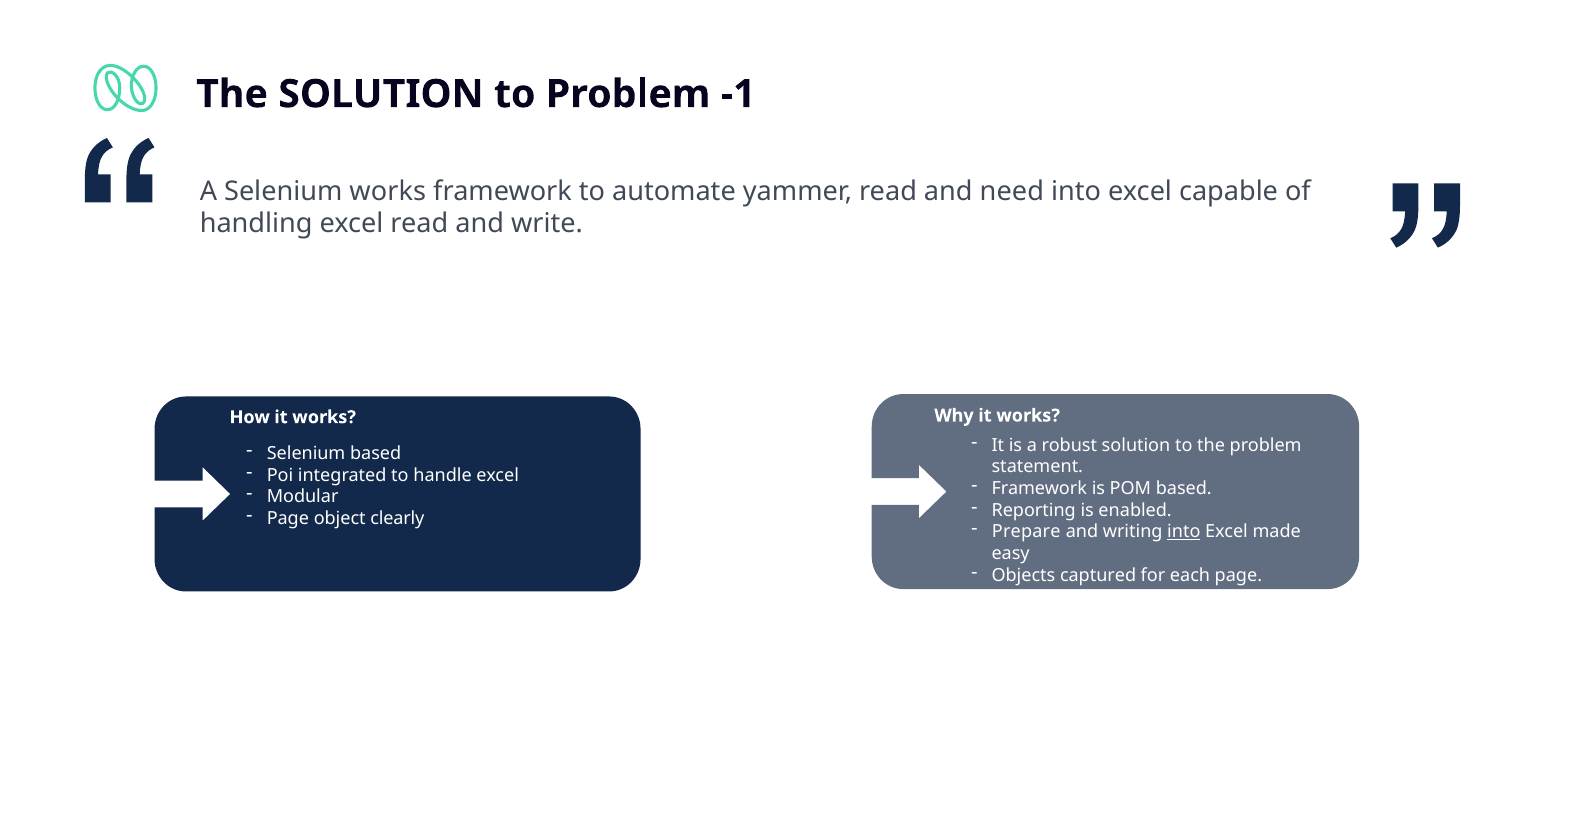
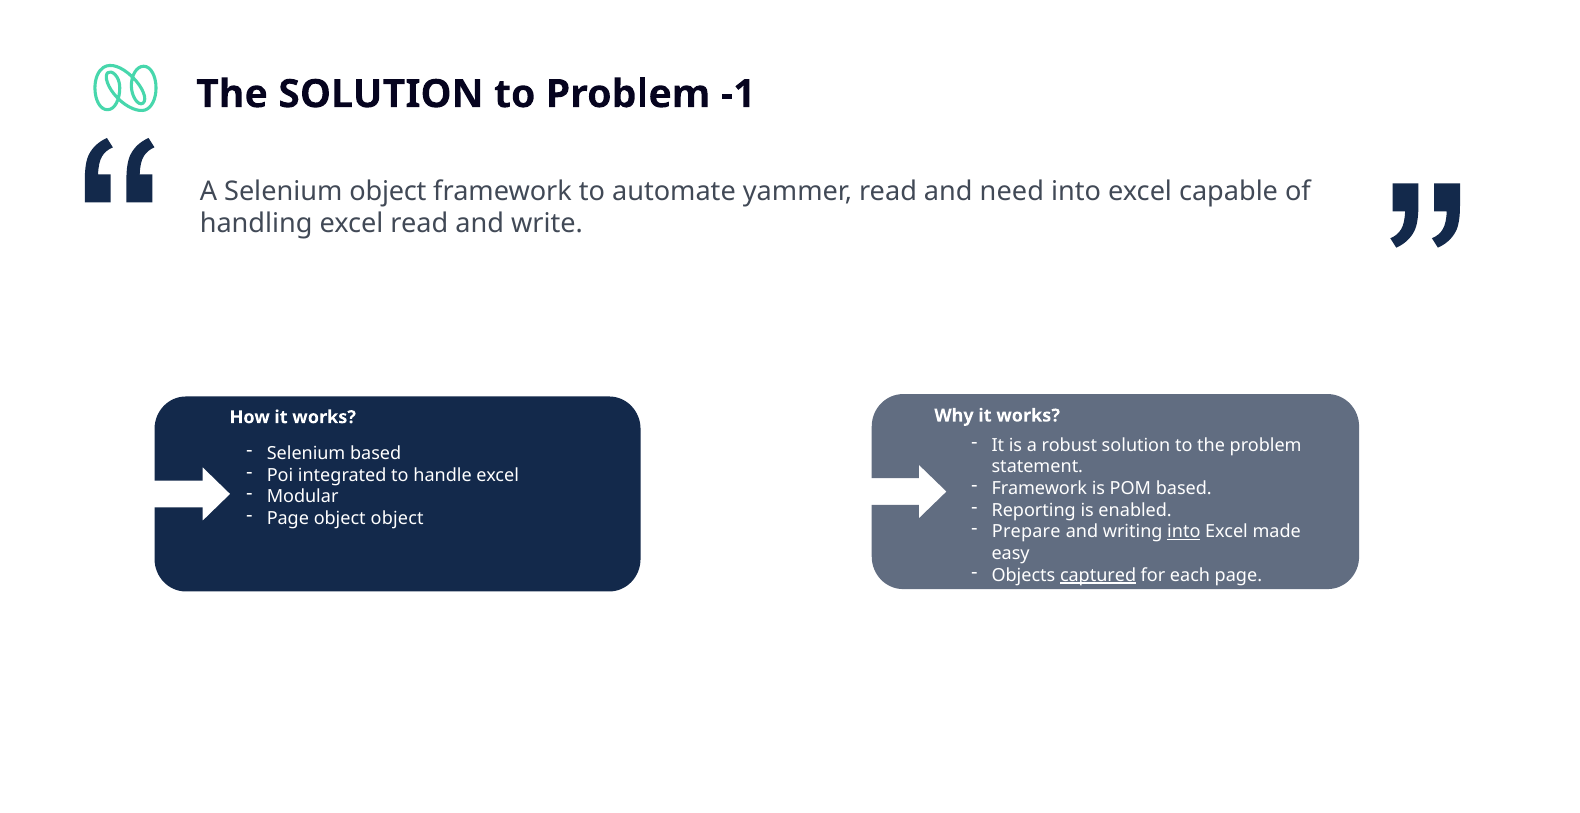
Selenium works: works -> object
object clearly: clearly -> object
captured underline: none -> present
